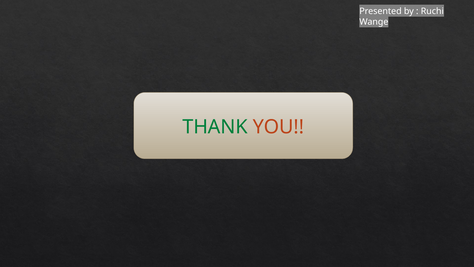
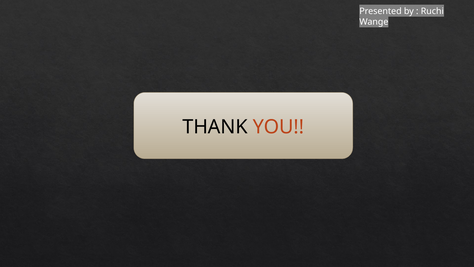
THANK colour: green -> black
